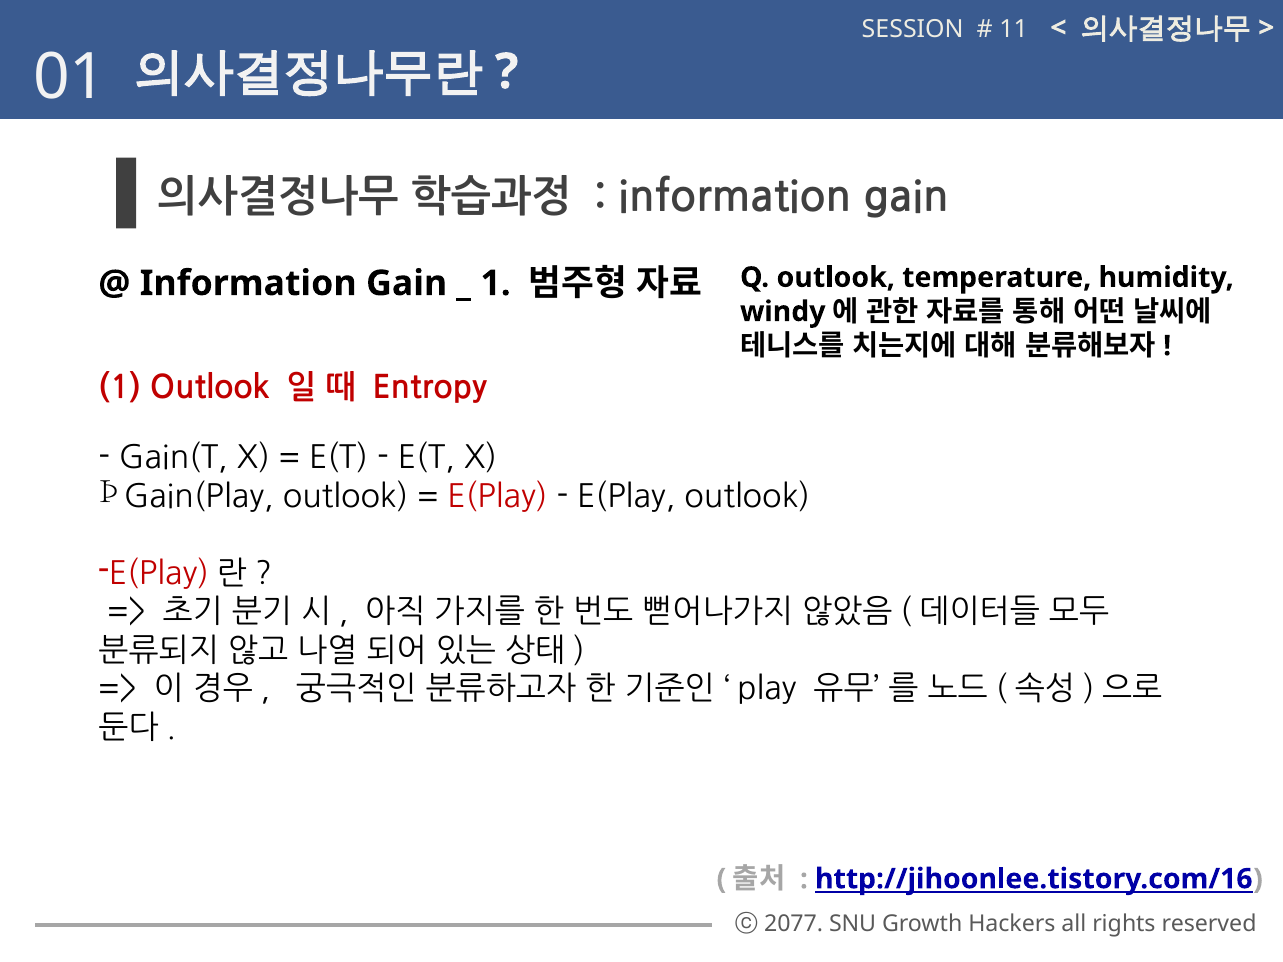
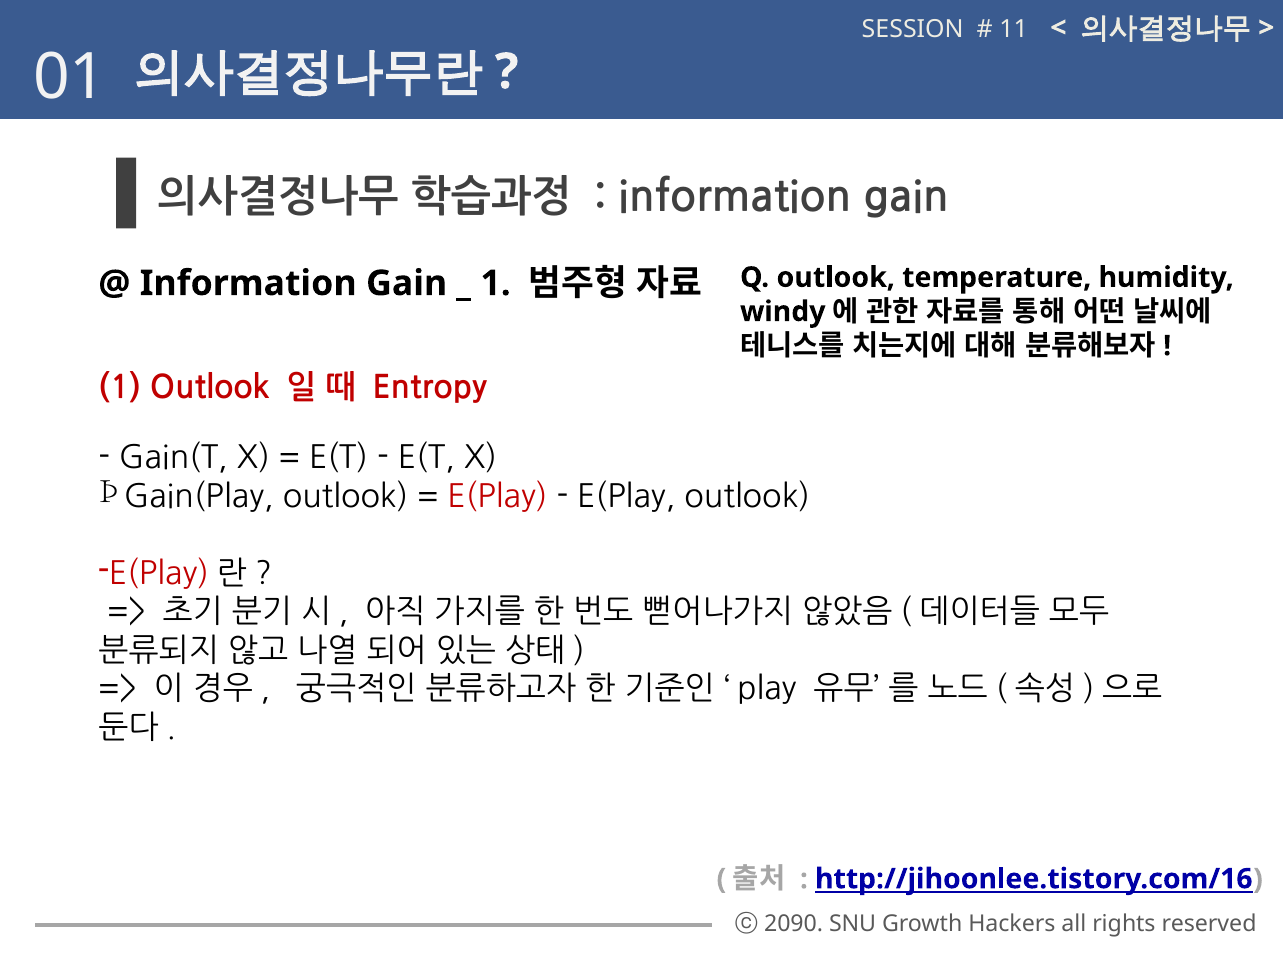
2077: 2077 -> 2090
